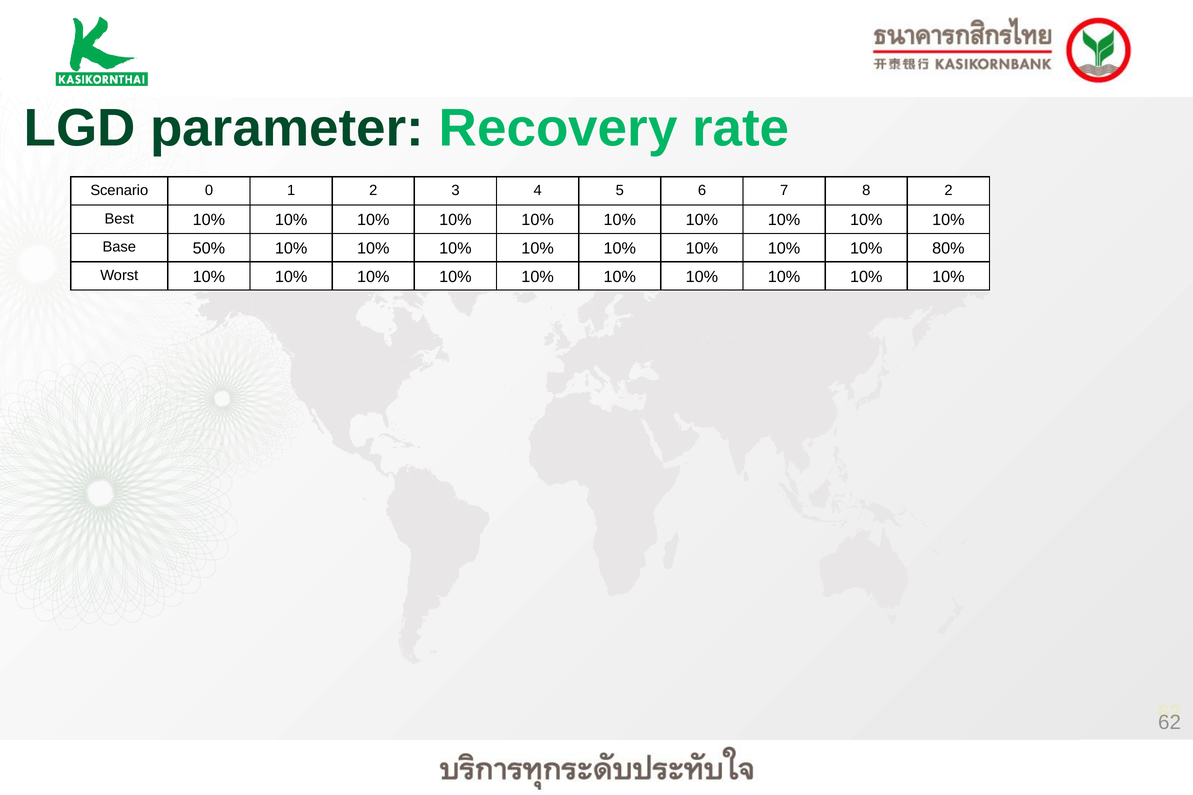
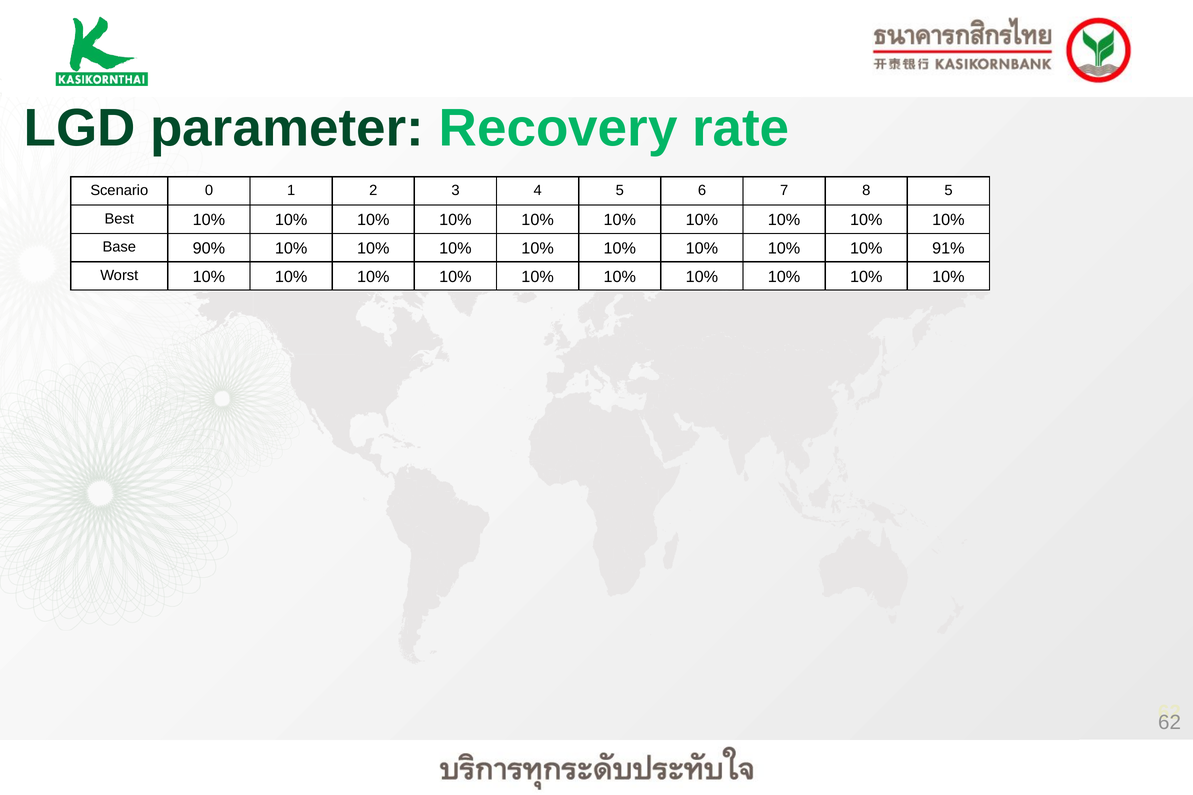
8 2: 2 -> 5
50%: 50% -> 90%
80%: 80% -> 91%
